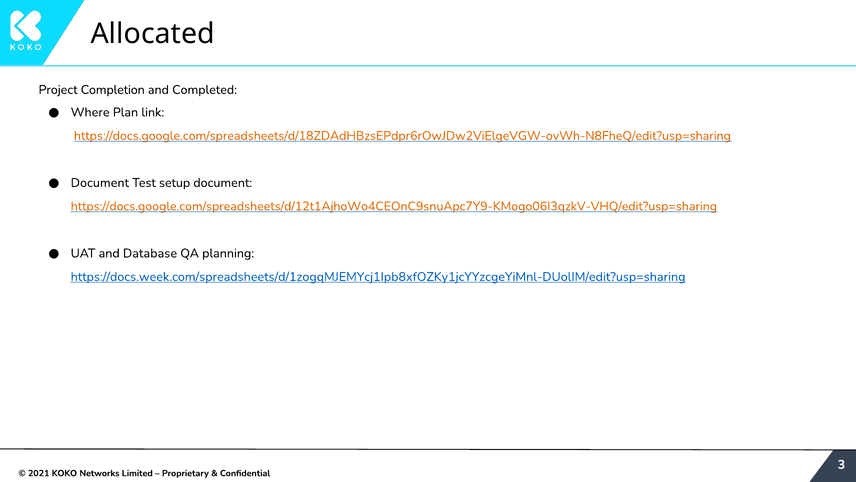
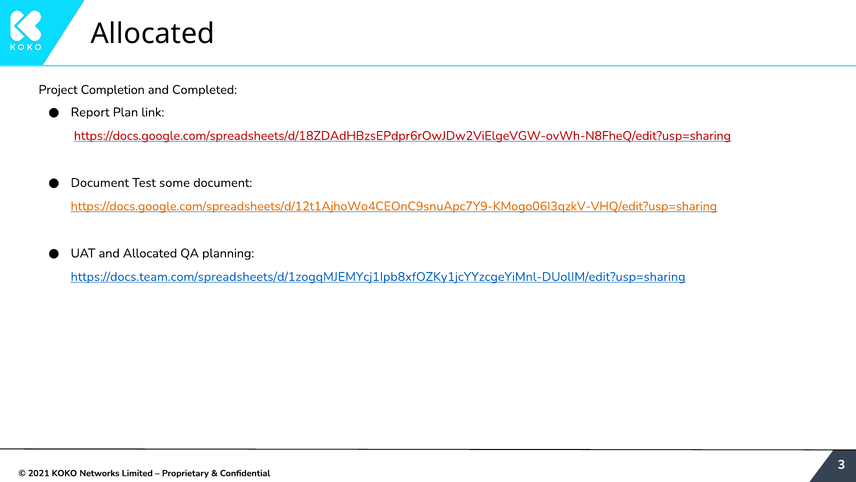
Where: Where -> Report
https://docs.google.com/spreadsheets/d/18ZDAdHBzsEPdpr6rOwJDw2ViElgeVGW-ovWh-N8FheQ/edit?usp=sharing colour: orange -> red
setup: setup -> some
and Database: Database -> Allocated
https://docs.week.com/spreadsheets/d/1zogqMJEMYcj1Ipb8xfOZKy1jcYYzcgeYiMnl-DUolIM/edit?usp=sharing: https://docs.week.com/spreadsheets/d/1zogqMJEMYcj1Ipb8xfOZKy1jcYYzcgeYiMnl-DUolIM/edit?usp=sharing -> https://docs.team.com/spreadsheets/d/1zogqMJEMYcj1Ipb8xfOZKy1jcYYzcgeYiMnl-DUolIM/edit?usp=sharing
